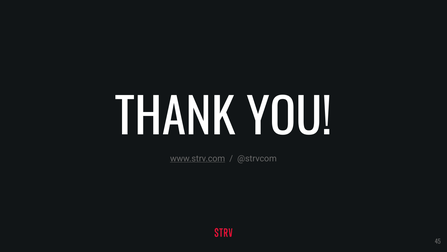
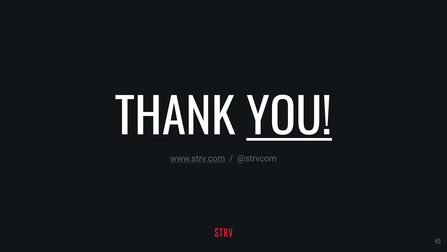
YOU underline: none -> present
